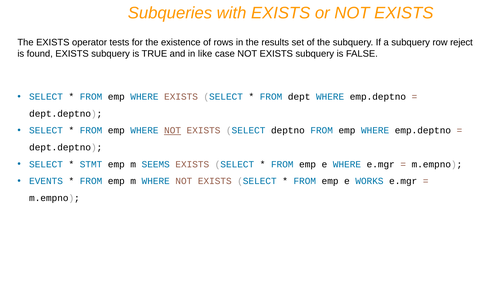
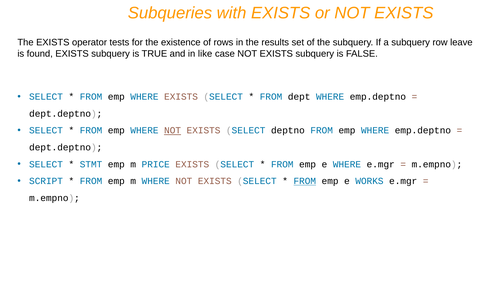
reject: reject -> leave
SEEMS: SEEMS -> PRICE
EVENTS: EVENTS -> SCRIPT
FROM at (305, 181) underline: none -> present
